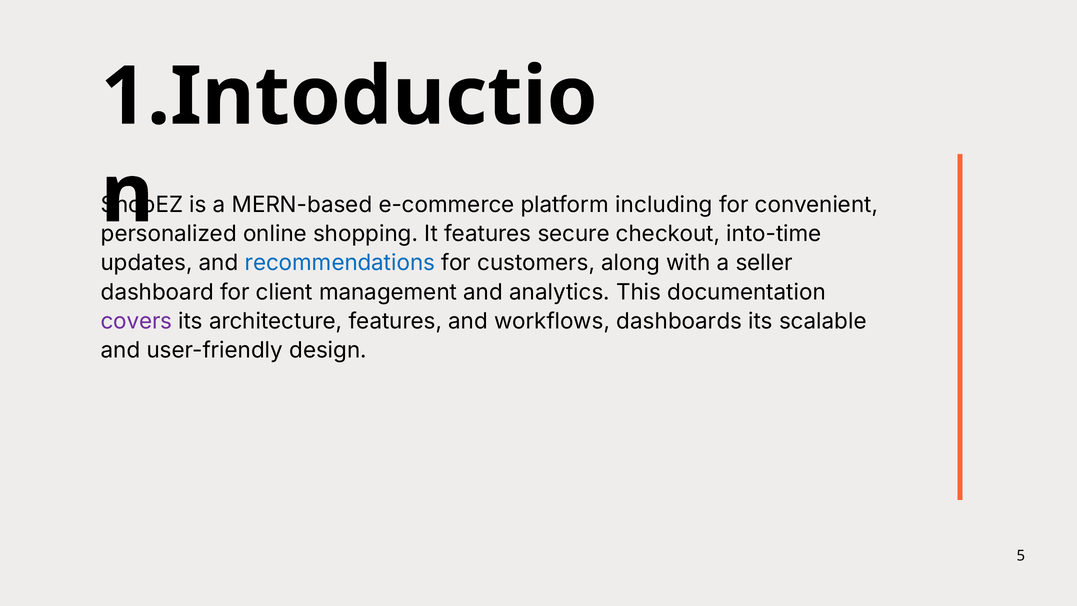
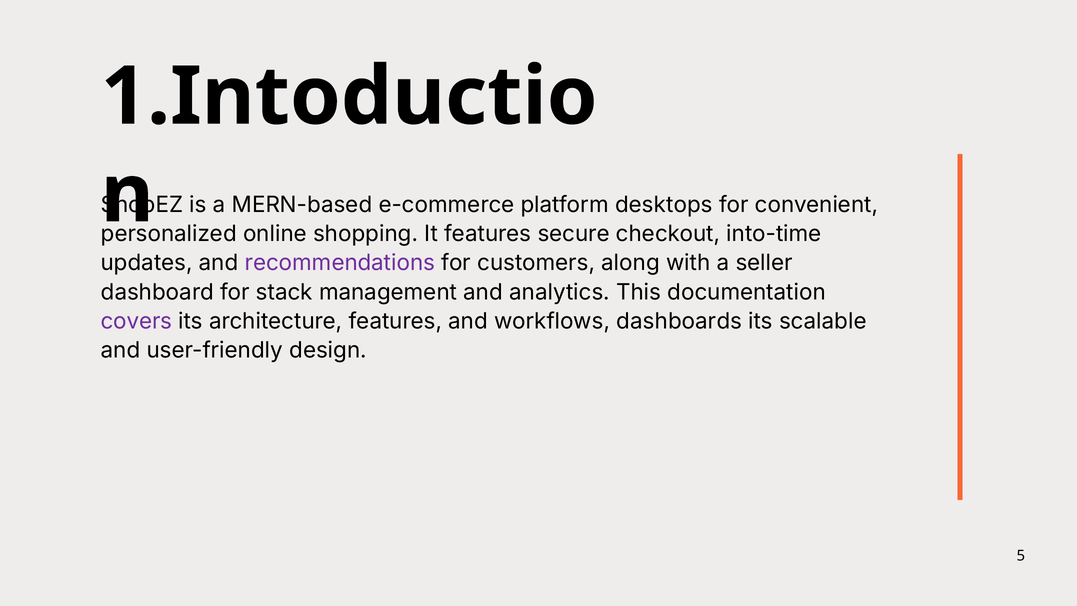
including: including -> desktops
recommendations colour: blue -> purple
client: client -> stack
